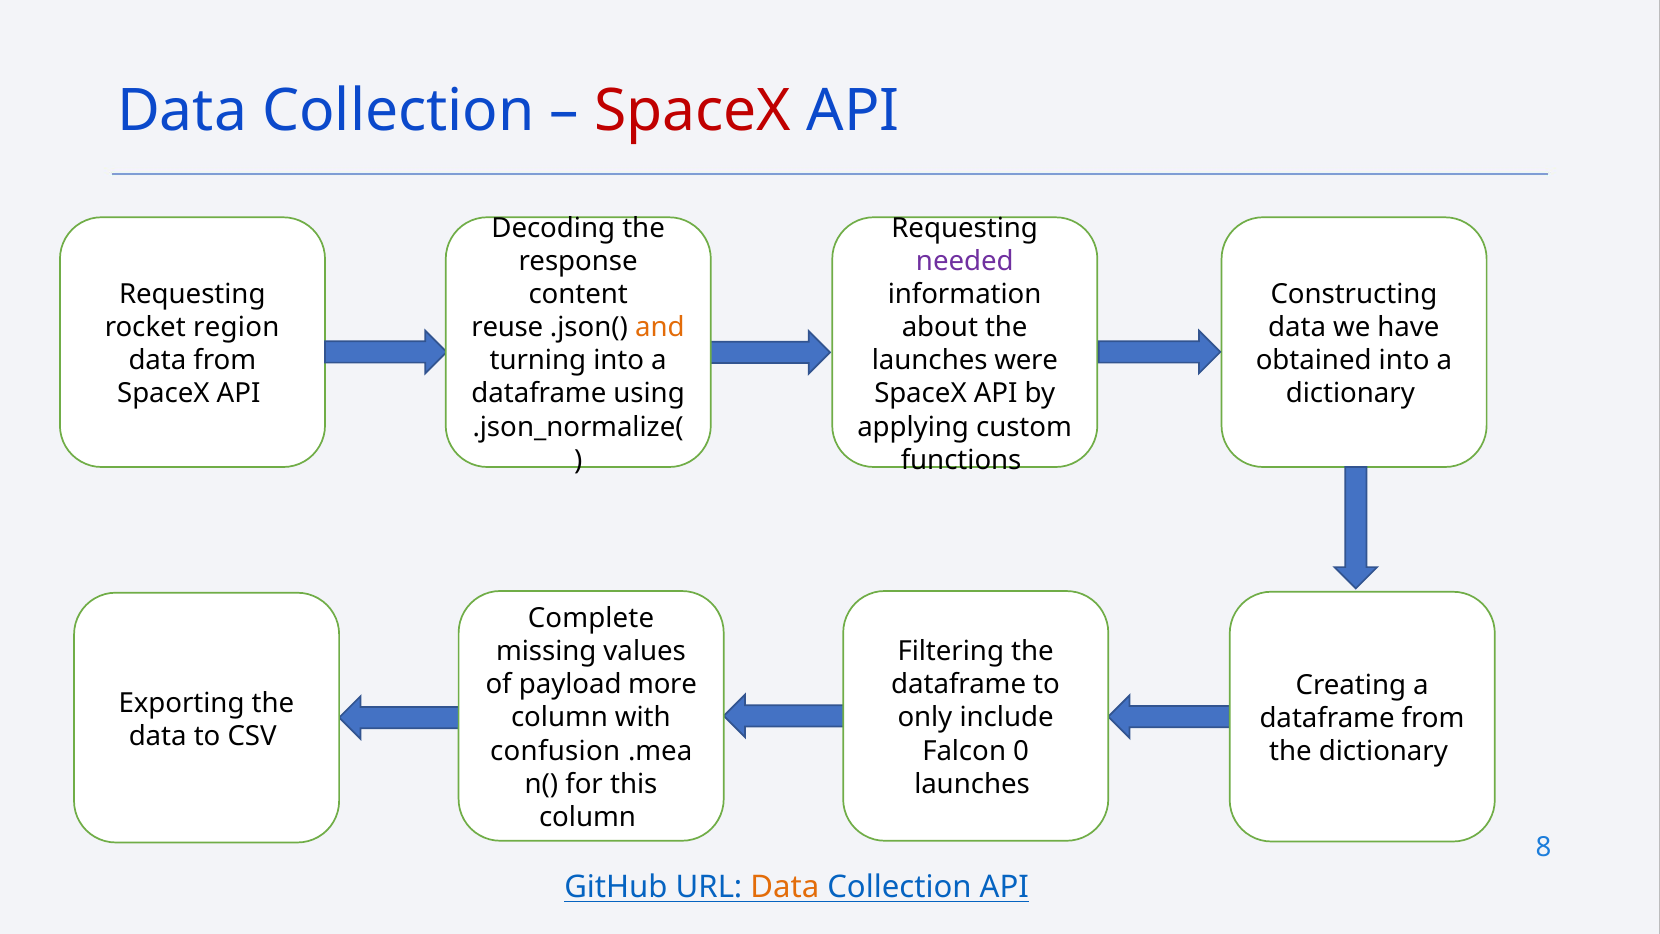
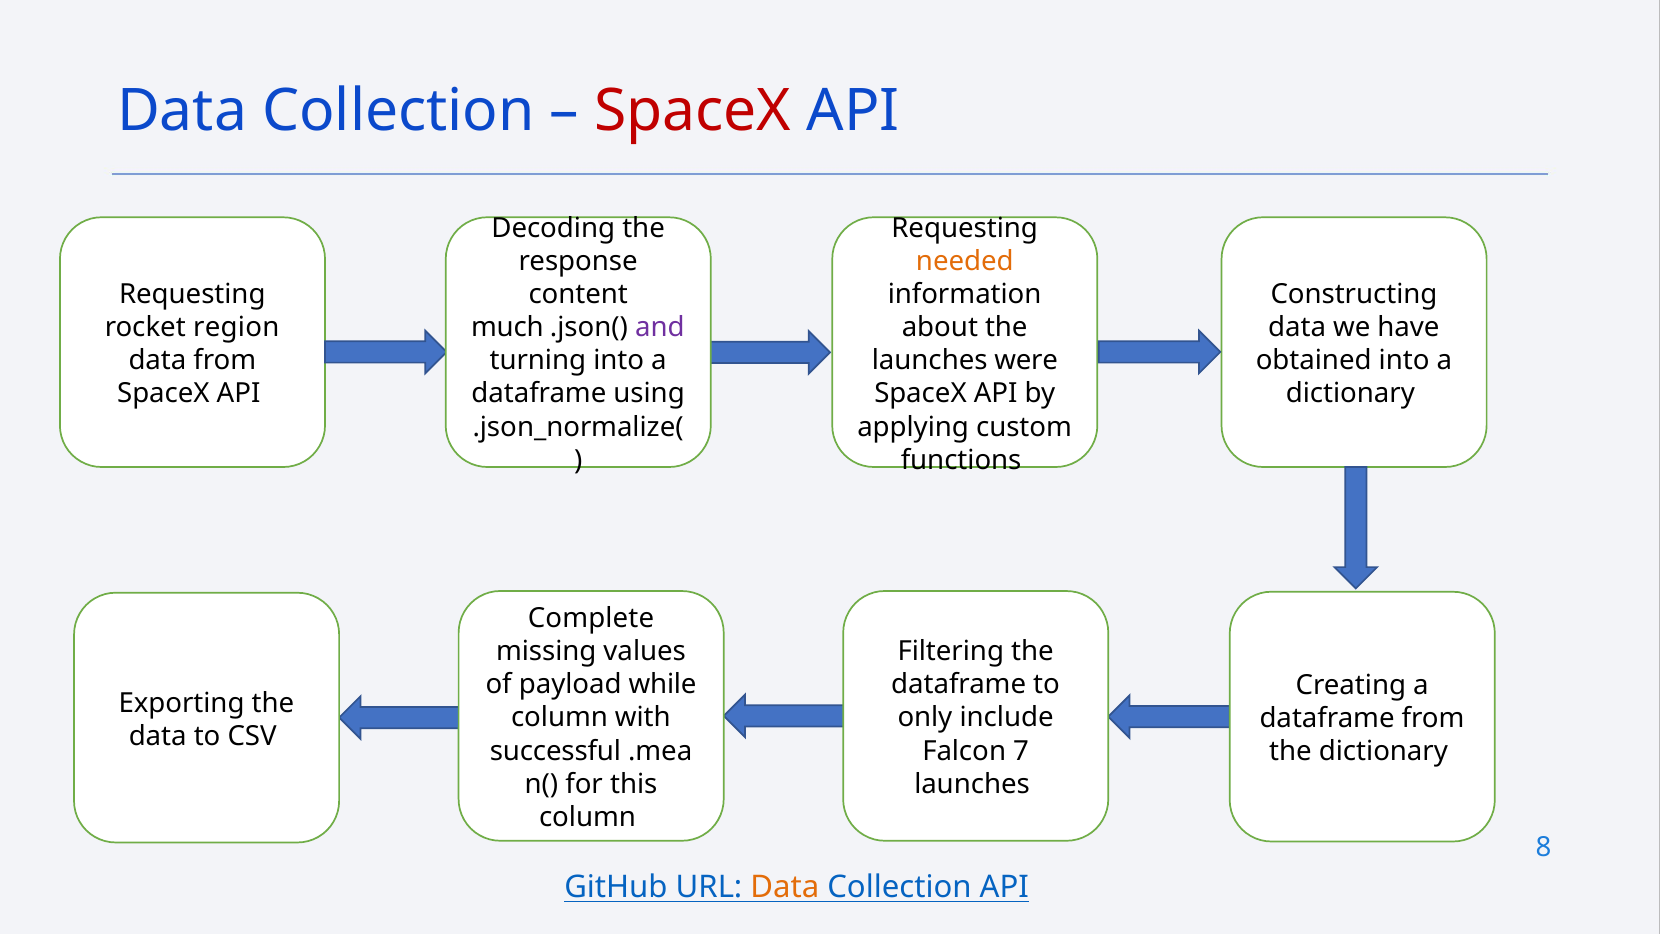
needed colour: purple -> orange
reuse: reuse -> much
and colour: orange -> purple
more: more -> while
confusion: confusion -> successful
0: 0 -> 7
